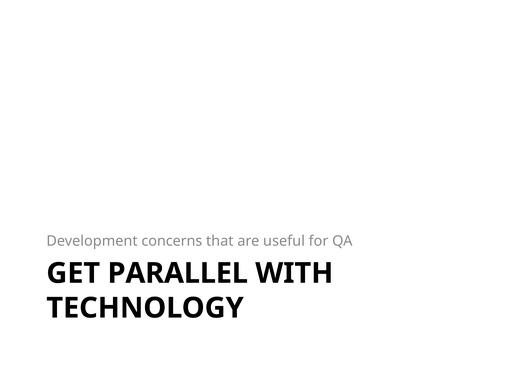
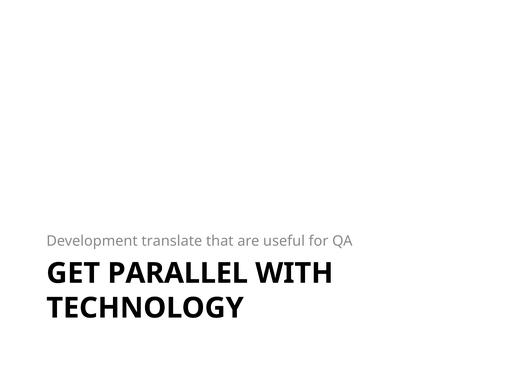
concerns: concerns -> translate
